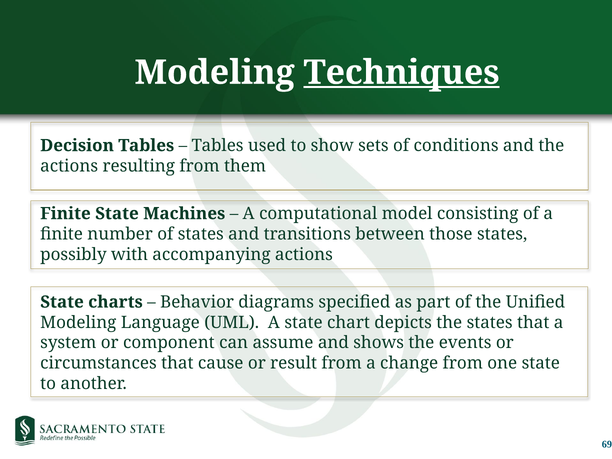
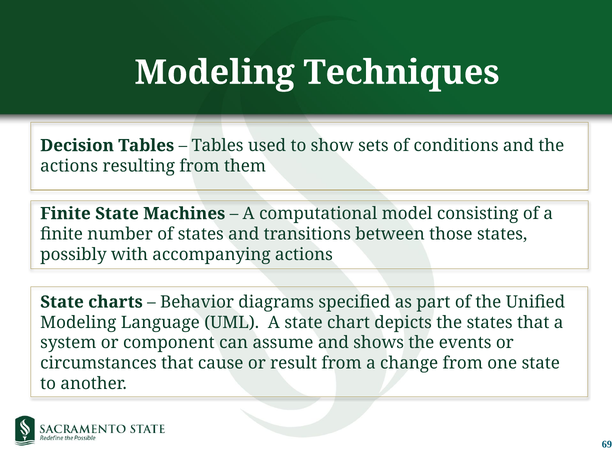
Techniques underline: present -> none
